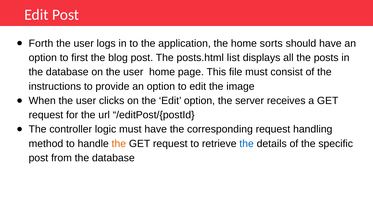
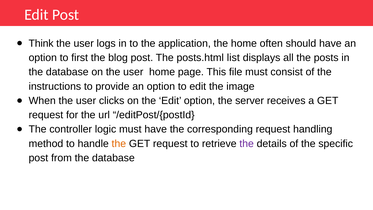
Forth: Forth -> Think
sorts: sorts -> often
the at (247, 143) colour: blue -> purple
